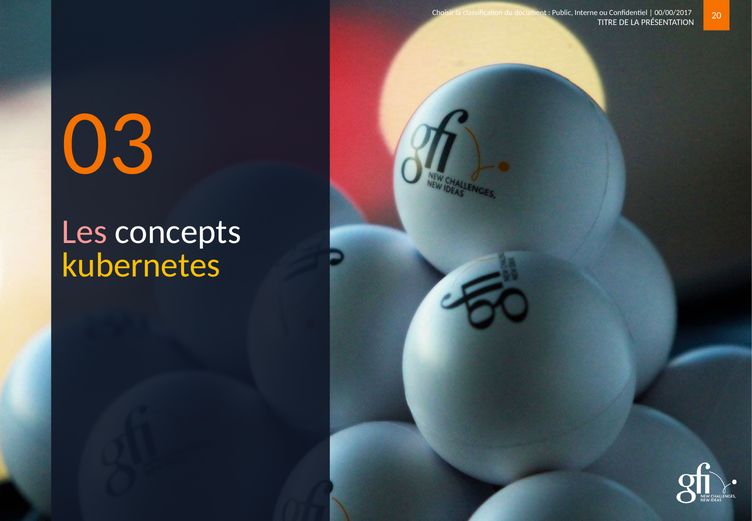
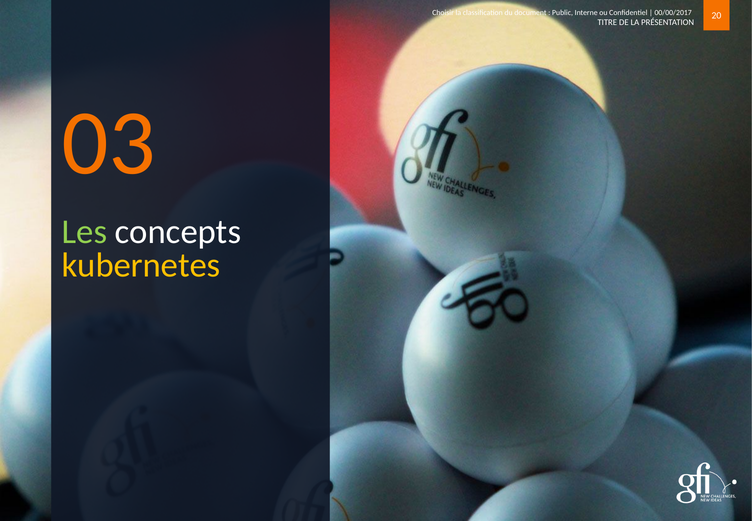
Les colour: pink -> light green
